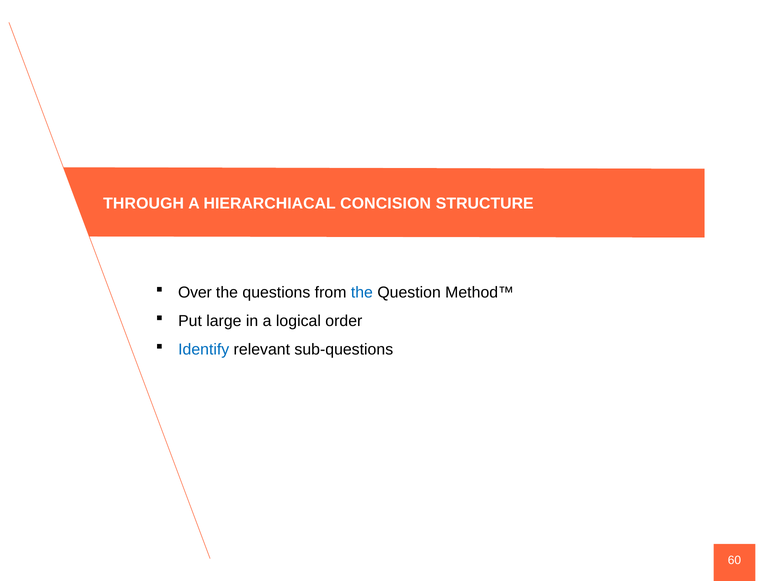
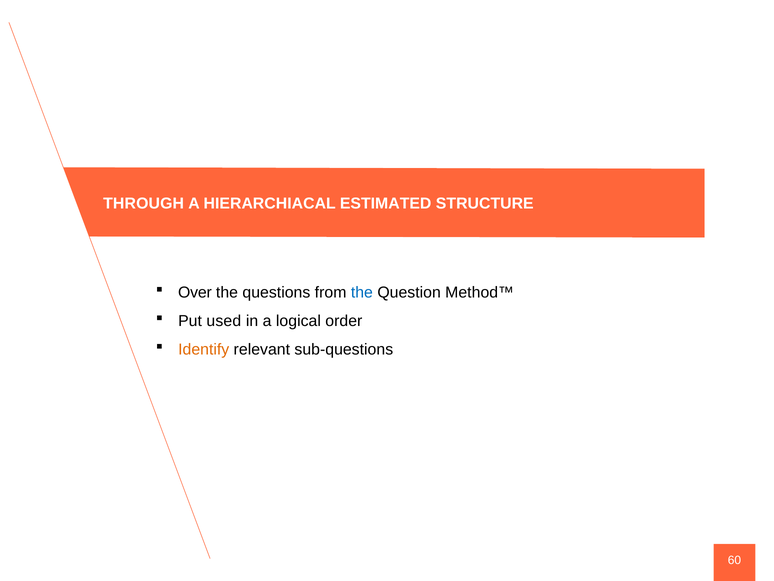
CONCISION: CONCISION -> ESTIMATED
large: large -> used
Identify colour: blue -> orange
